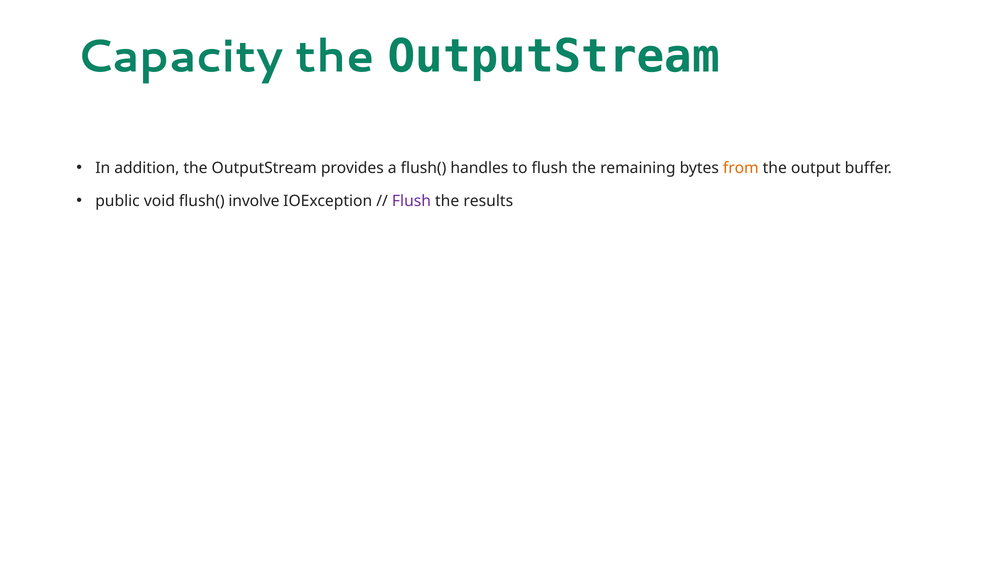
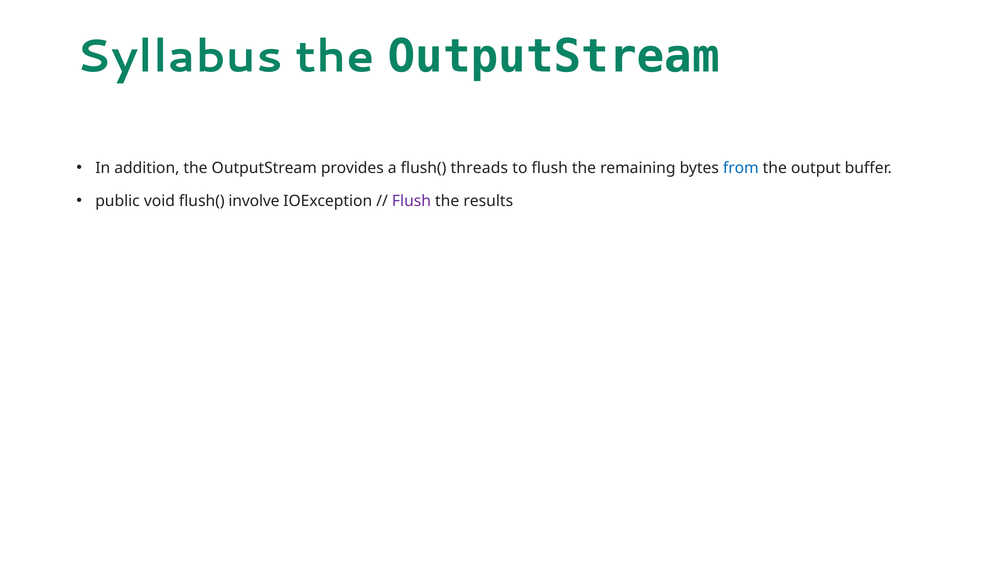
Capacity: Capacity -> Syllabus
handles: handles -> threads
from colour: orange -> blue
